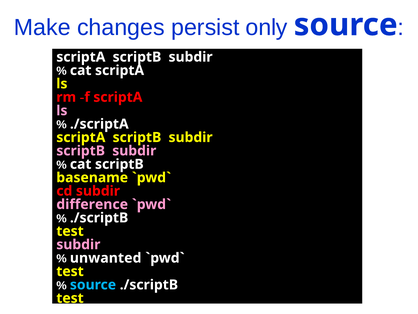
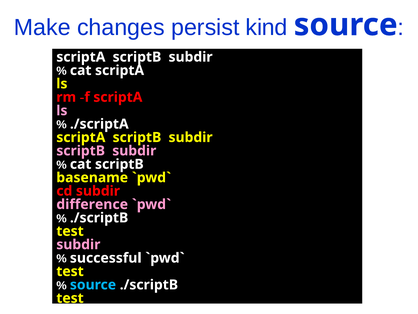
only: only -> kind
unwanted: unwanted -> successful
